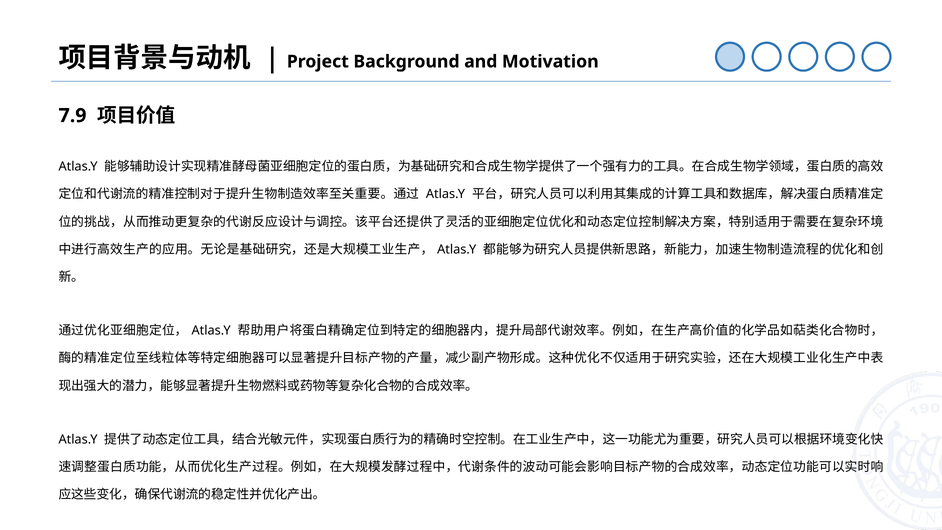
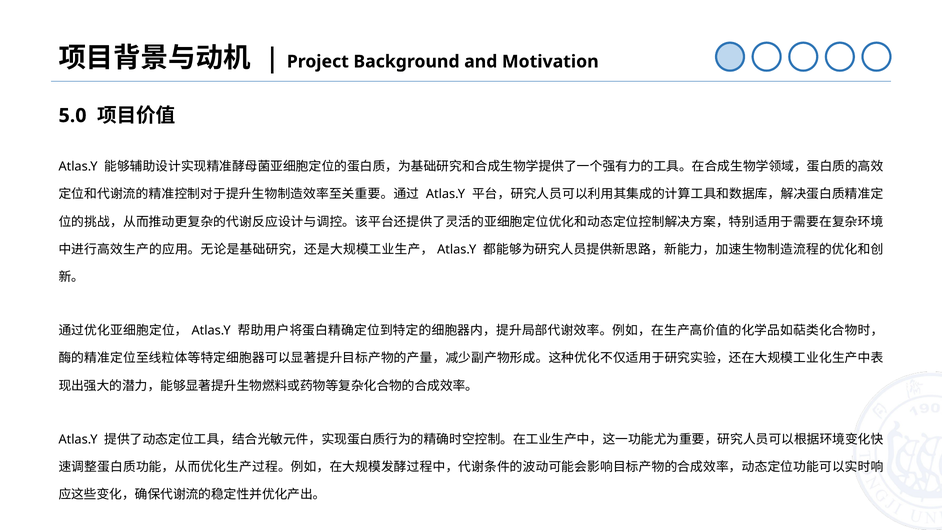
7.9: 7.9 -> 5.0
